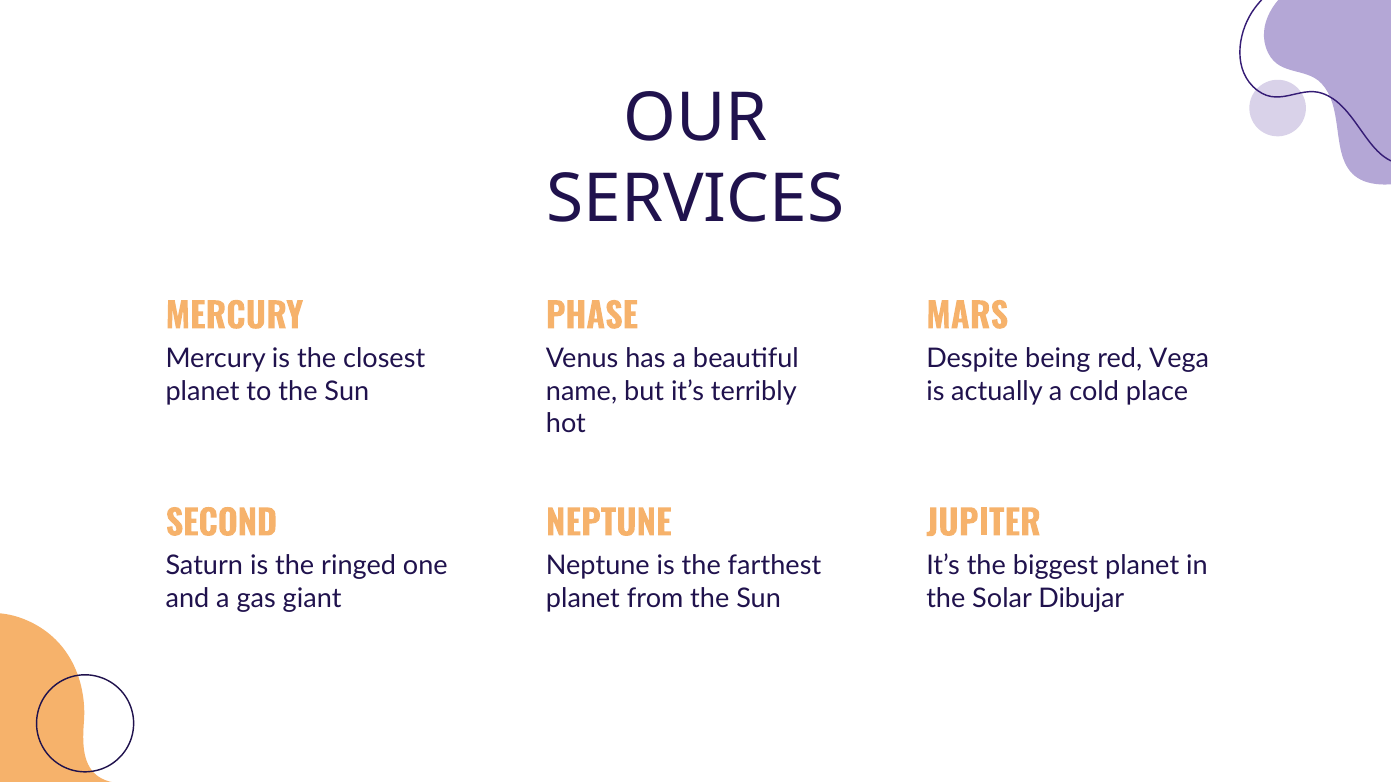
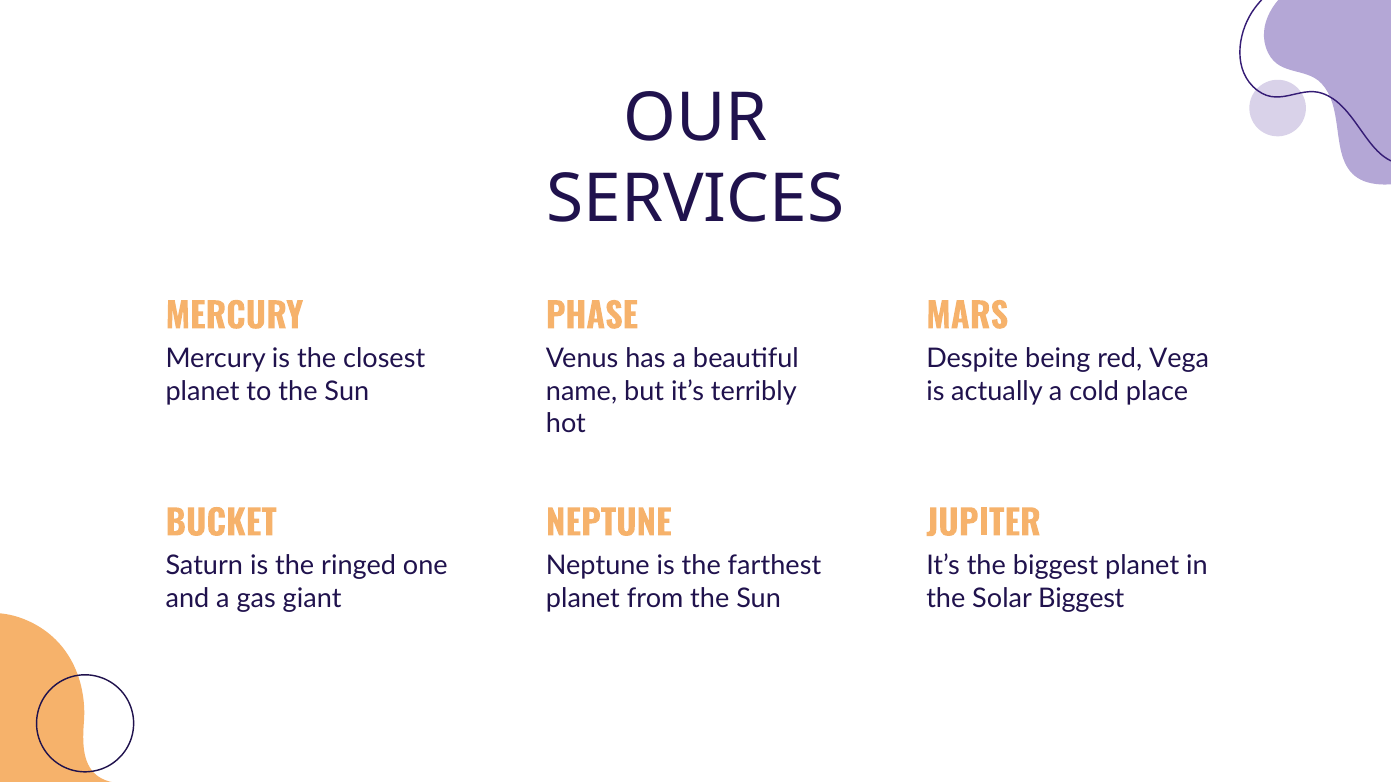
SECOND: SECOND -> BUCKET
Solar Dibujar: Dibujar -> Biggest
